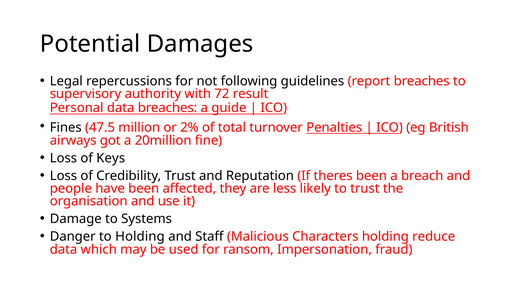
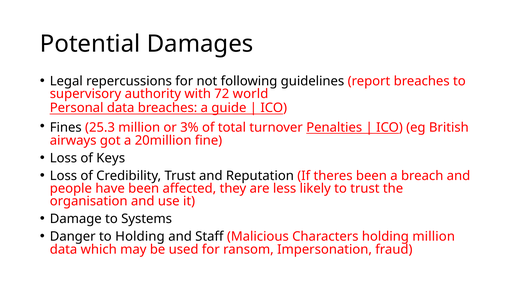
result: result -> world
47.5: 47.5 -> 25.3
2%: 2% -> 3%
holding reduce: reduce -> million
